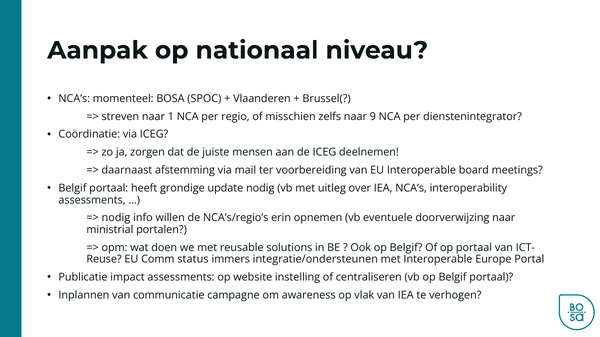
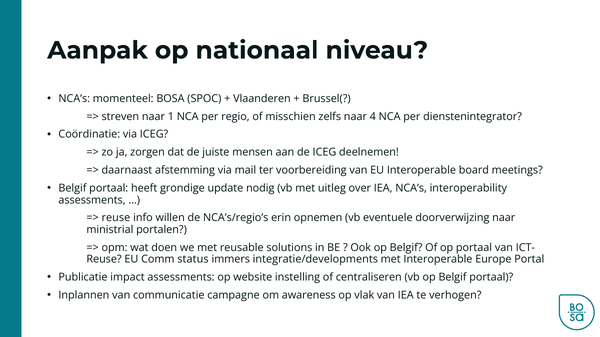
9: 9 -> 4
nodig at (116, 218): nodig -> reuse
integratie/ondersteunen: integratie/ondersteunen -> integratie/developments
